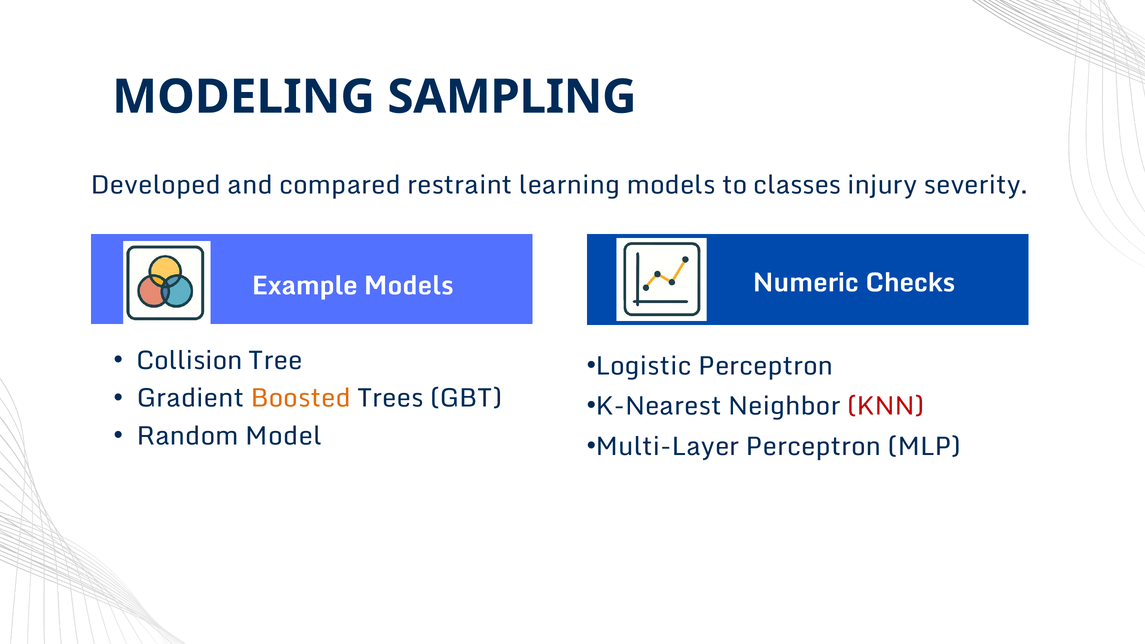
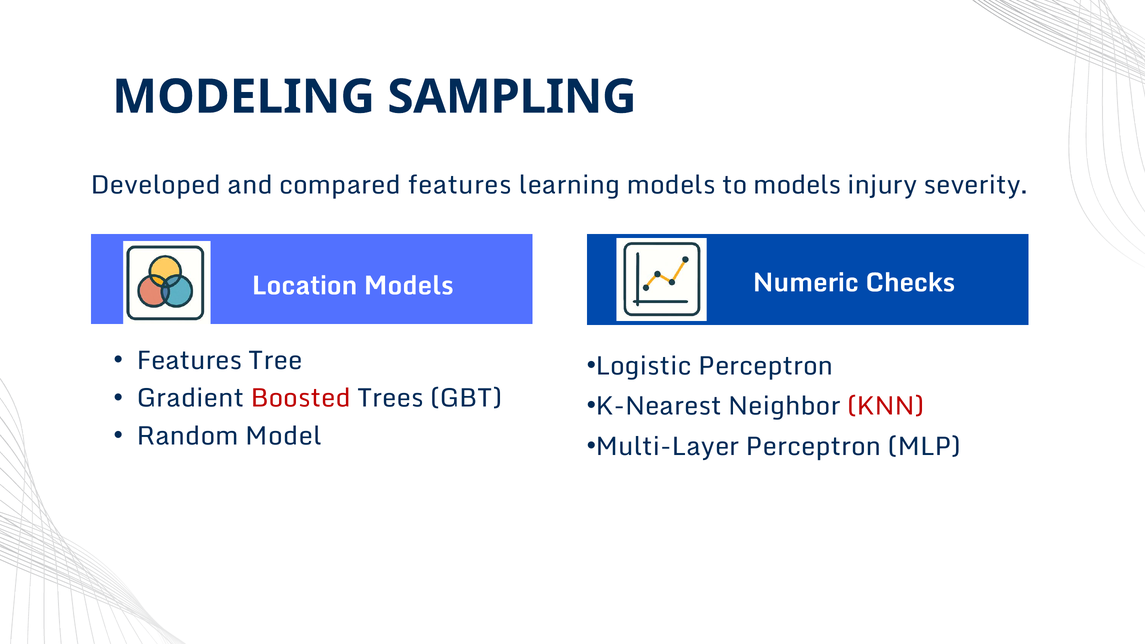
compared restraint: restraint -> features
to classes: classes -> models
Example: Example -> Location
Collision at (190, 361): Collision -> Features
Boosted colour: orange -> red
